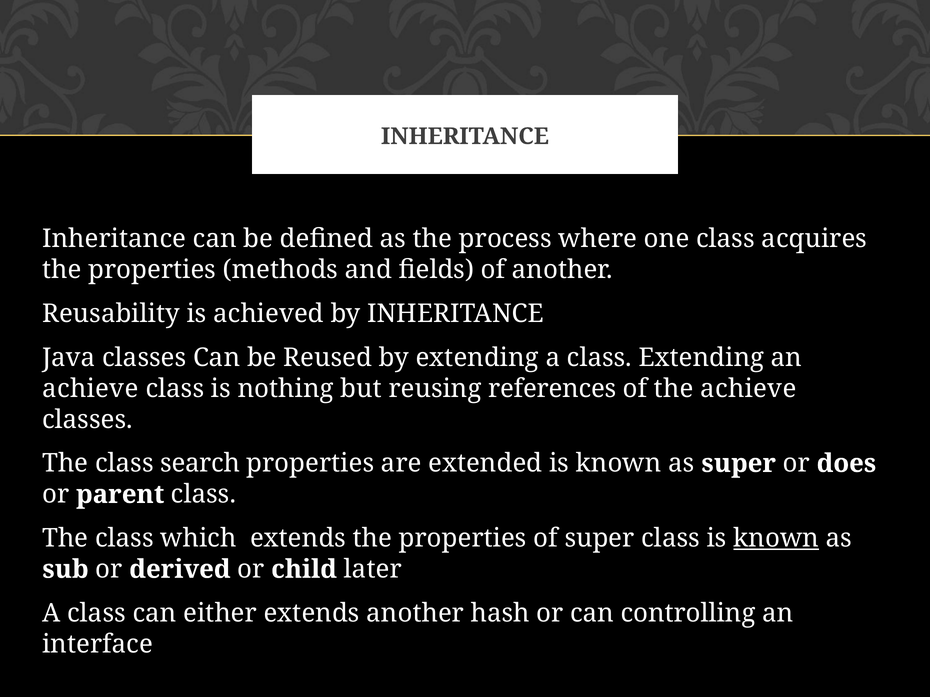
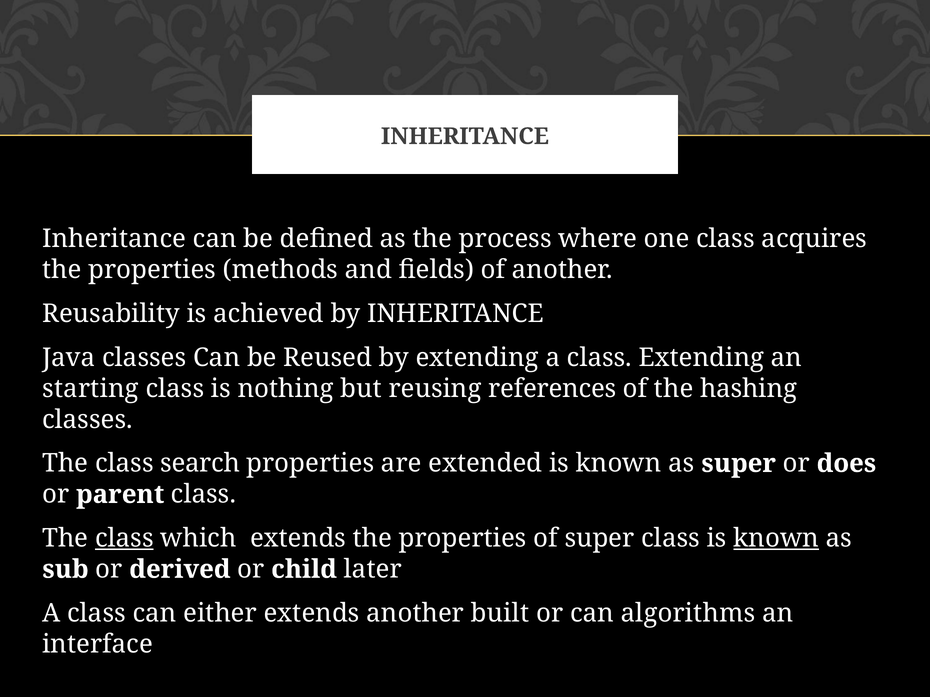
achieve at (90, 389): achieve -> starting
the achieve: achieve -> hashing
class at (124, 539) underline: none -> present
hash: hash -> built
controlling: controlling -> algorithms
